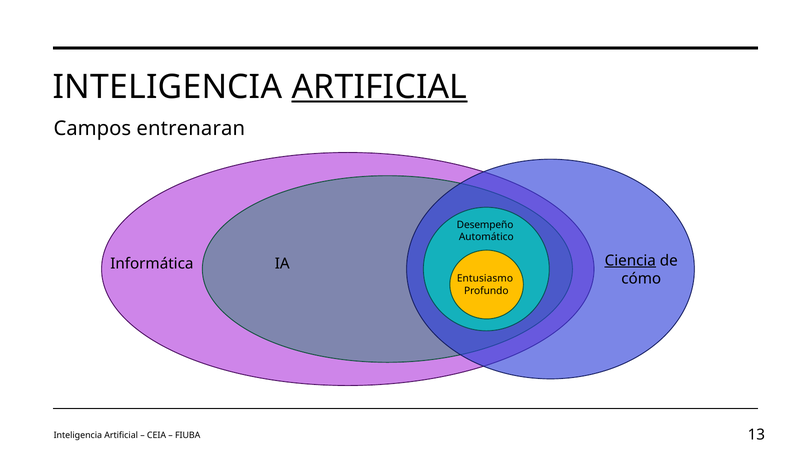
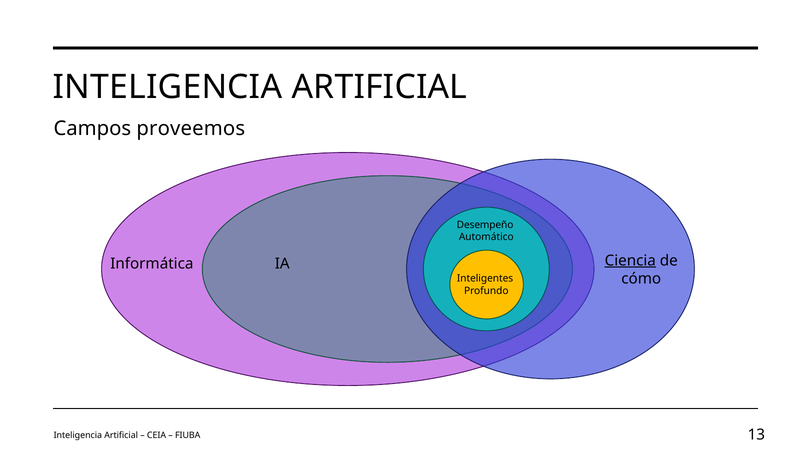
ARTIFICIAL at (379, 87) underline: present -> none
entrenaran: entrenaran -> proveemos
Entusiasmo: Entusiasmo -> Inteligentes
